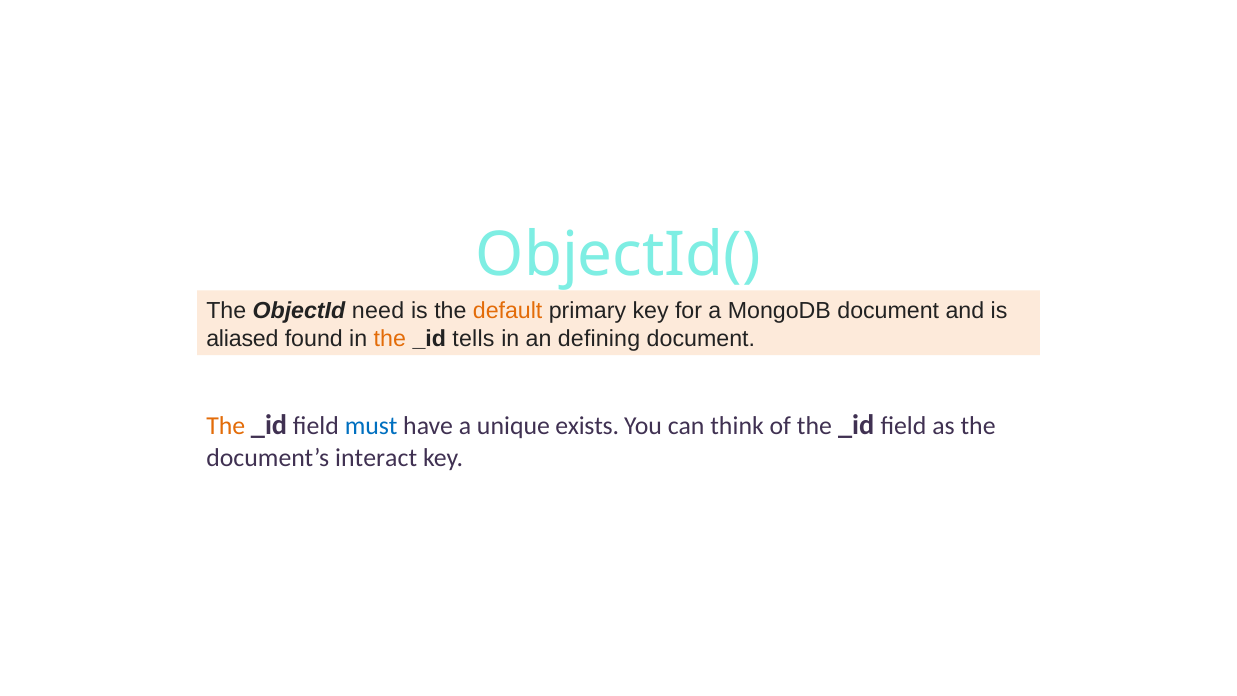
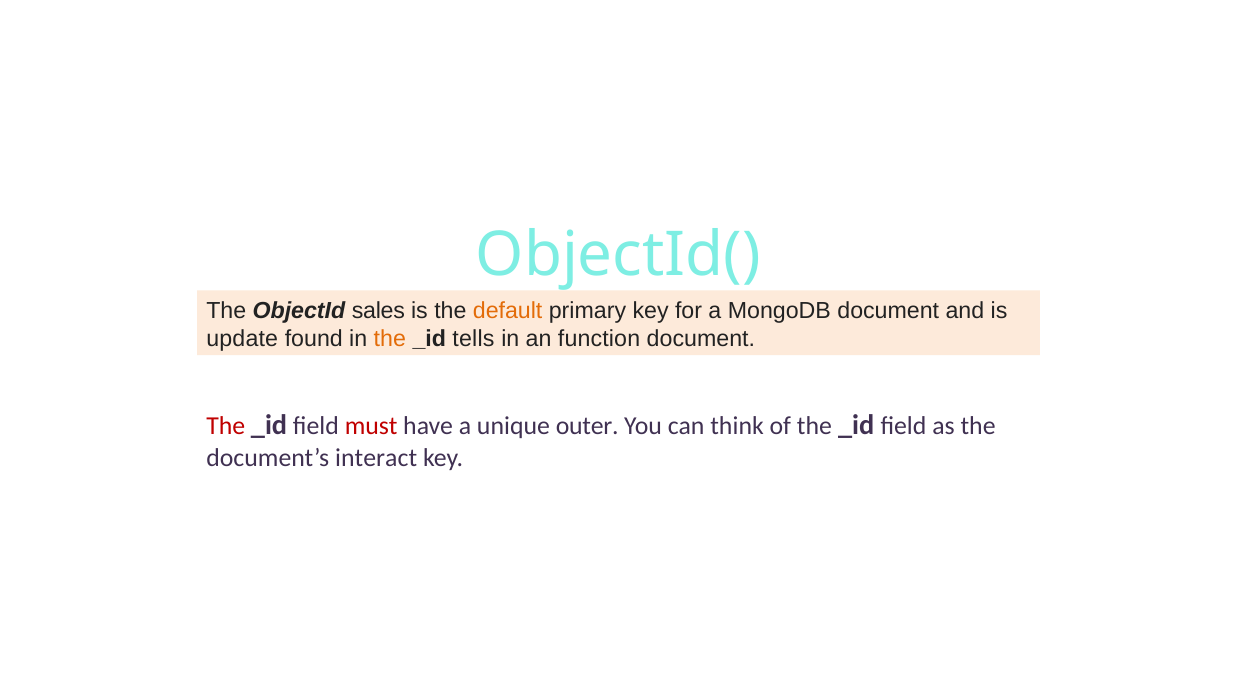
need: need -> sales
aliased: aliased -> update
defining: defining -> function
The at (226, 426) colour: orange -> red
must colour: blue -> red
exists: exists -> outer
